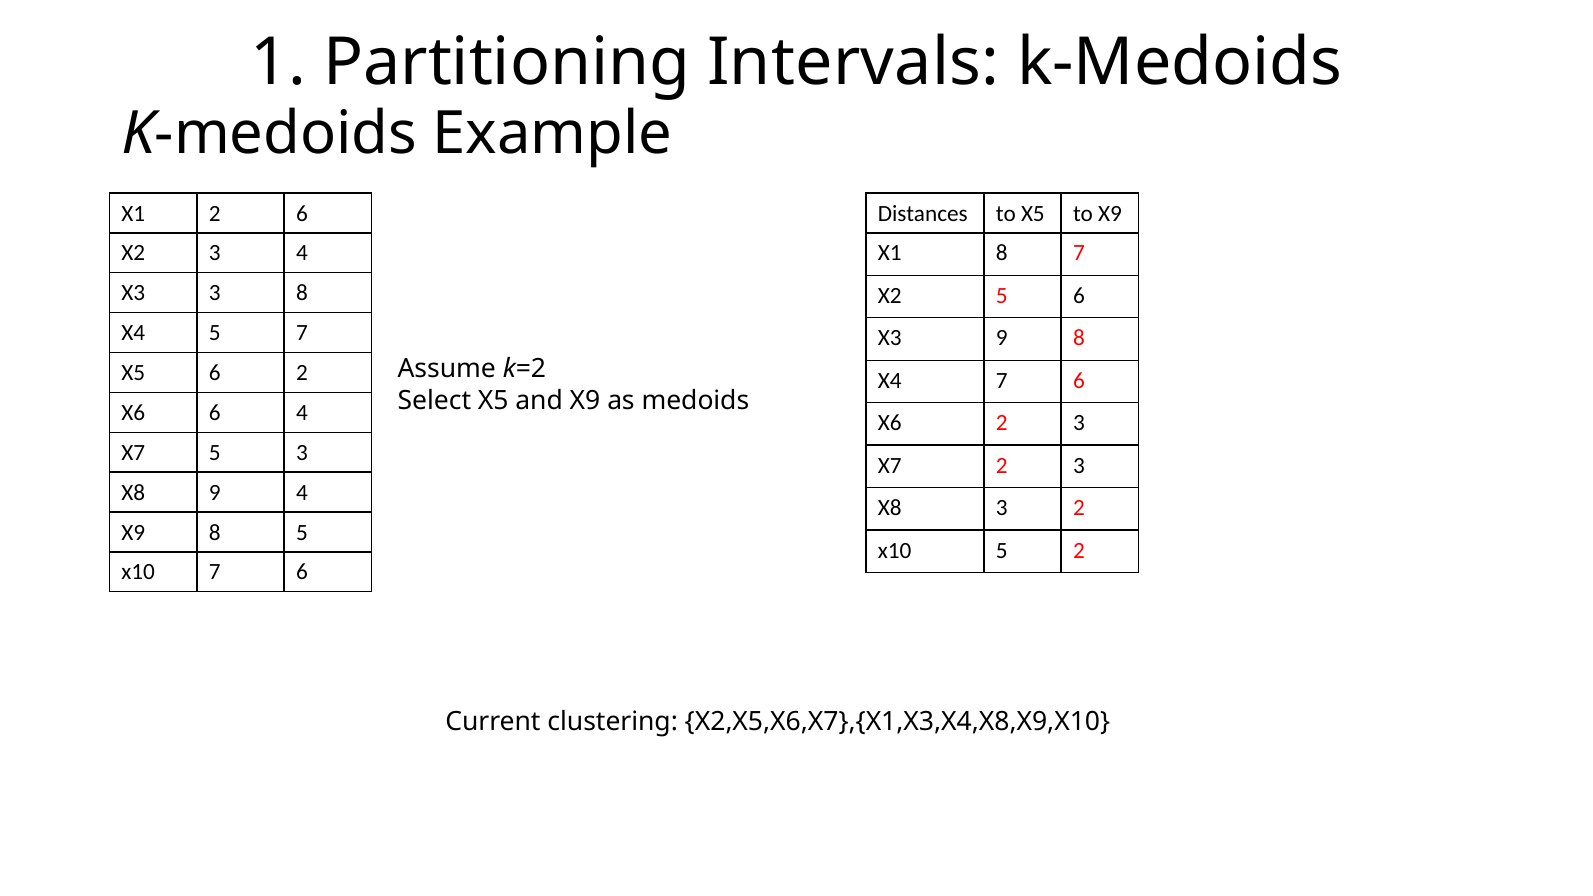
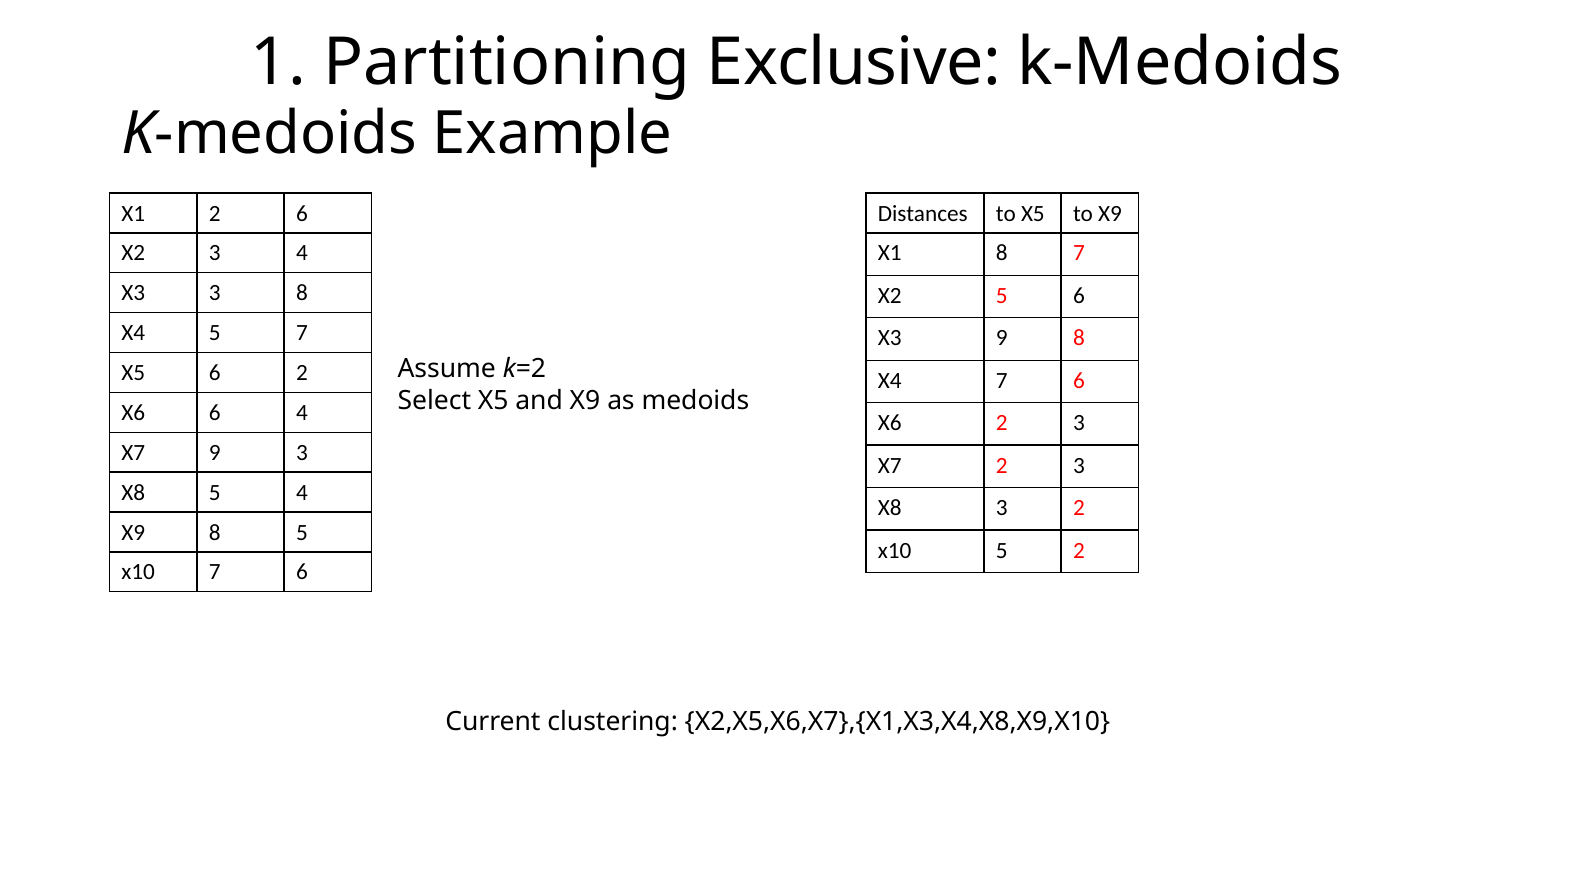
Intervals: Intervals -> Exclusive
X7 5: 5 -> 9
X8 9: 9 -> 5
